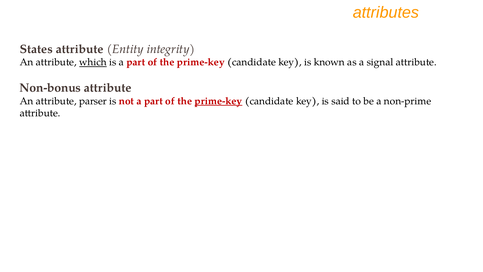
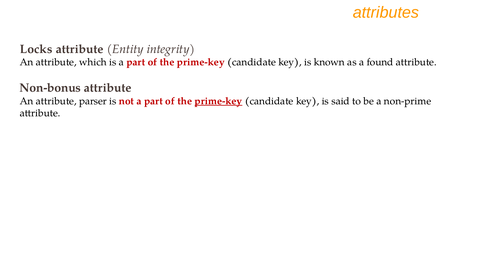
States: States -> Locks
which underline: present -> none
signal: signal -> found
